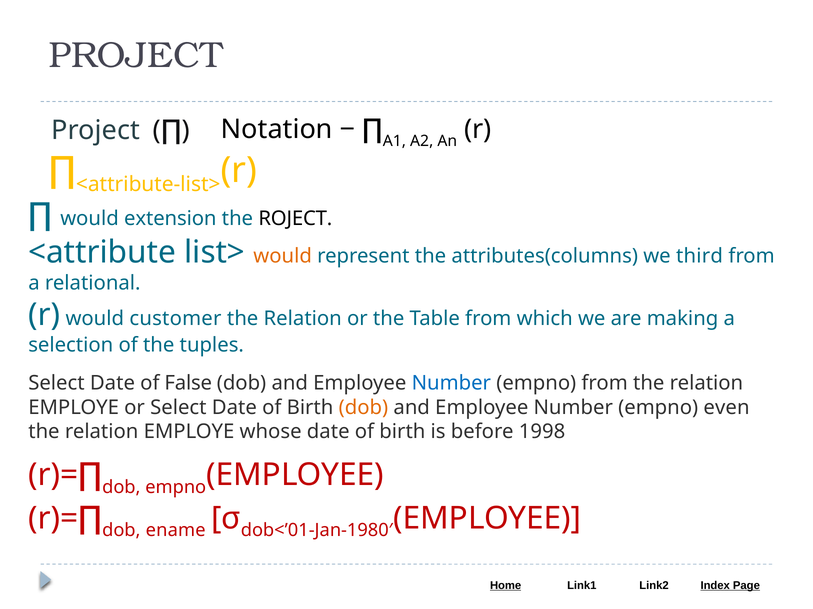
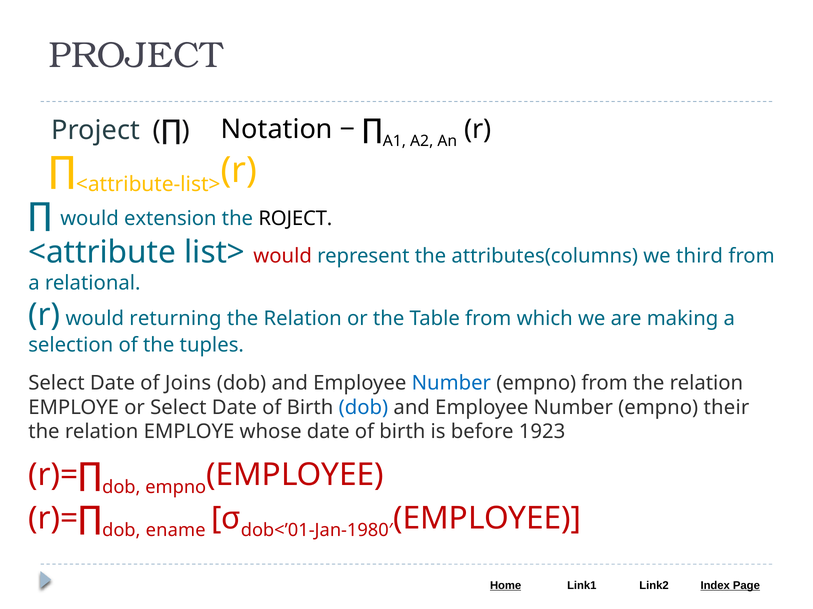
would at (283, 257) colour: orange -> red
customer: customer -> returning
False: False -> Joins
dob at (363, 408) colour: orange -> blue
even: even -> their
1998: 1998 -> 1923
